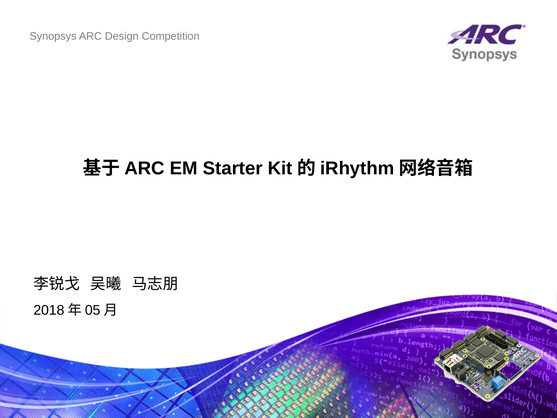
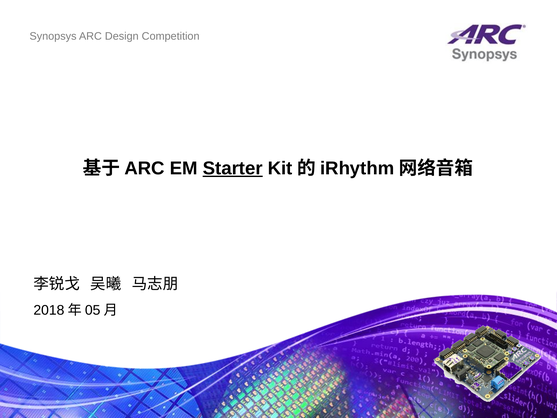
Starter underline: none -> present
